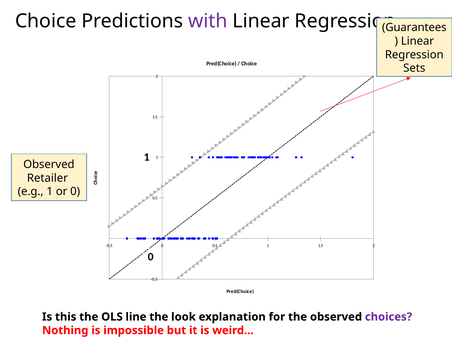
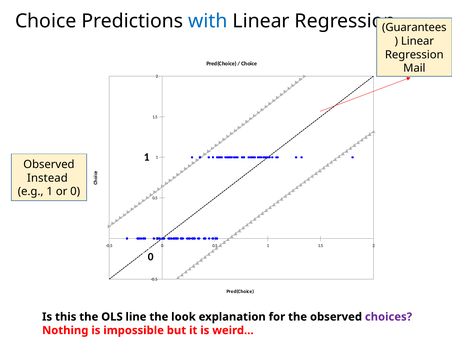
with colour: purple -> blue
Sets: Sets -> Mail
Retailer: Retailer -> Instead
